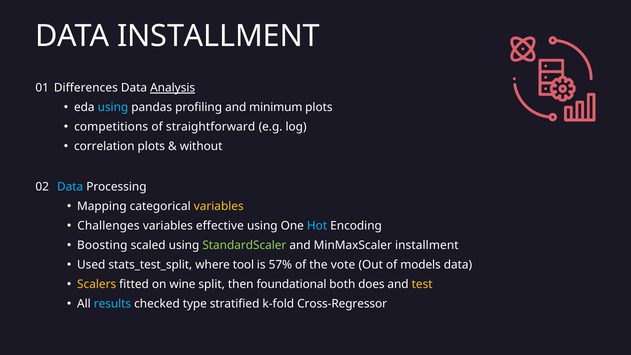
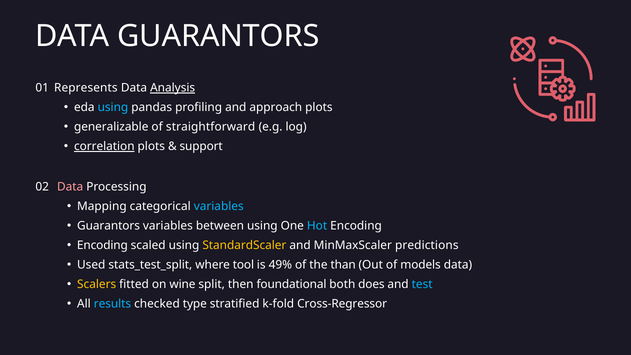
DATA INSTALLMENT: INSTALLMENT -> GUARANTORS
Differences: Differences -> Represents
minimum: minimum -> approach
competitions: competitions -> generalizable
correlation underline: none -> present
without: without -> support
Data at (70, 187) colour: light blue -> pink
variables at (219, 206) colour: yellow -> light blue
Challenges at (108, 226): Challenges -> Guarantors
effective: effective -> between
Boosting at (102, 245): Boosting -> Encoding
StandardScaler colour: light green -> yellow
MinMaxScaler installment: installment -> predictions
57%: 57% -> 49%
vote: vote -> than
test colour: yellow -> light blue
